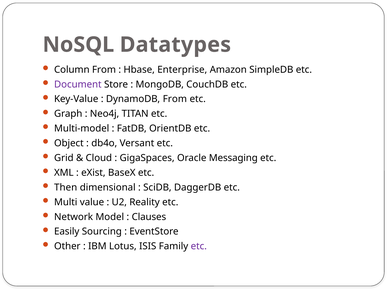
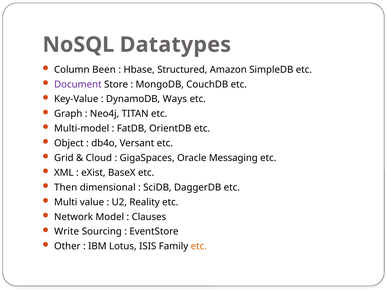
Column From: From -> Been
Enterprise: Enterprise -> Structured
DynamoDB From: From -> Ways
Easily: Easily -> Write
etc at (199, 246) colour: purple -> orange
